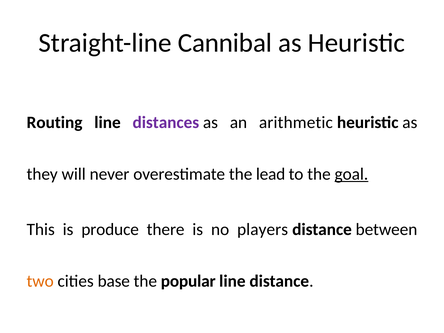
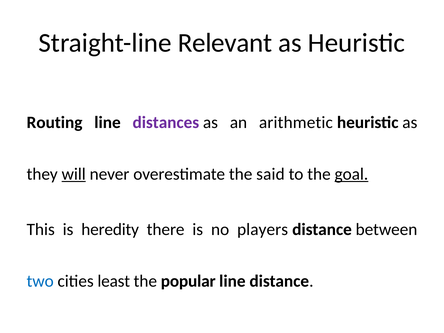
Cannibal: Cannibal -> Relevant
will underline: none -> present
lead: lead -> said
produce: produce -> heredity
two colour: orange -> blue
base: base -> least
